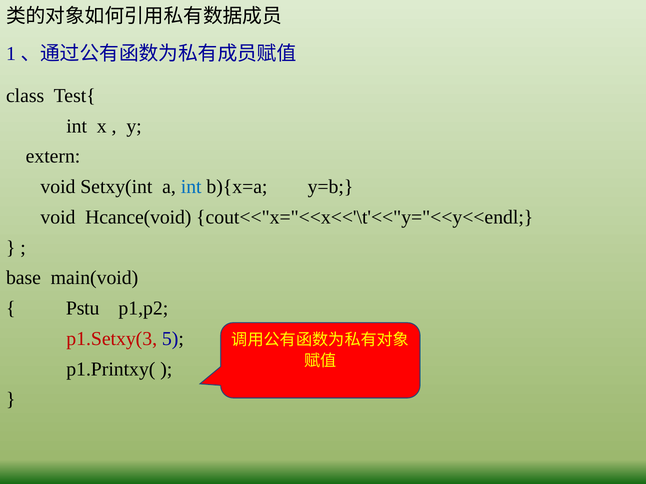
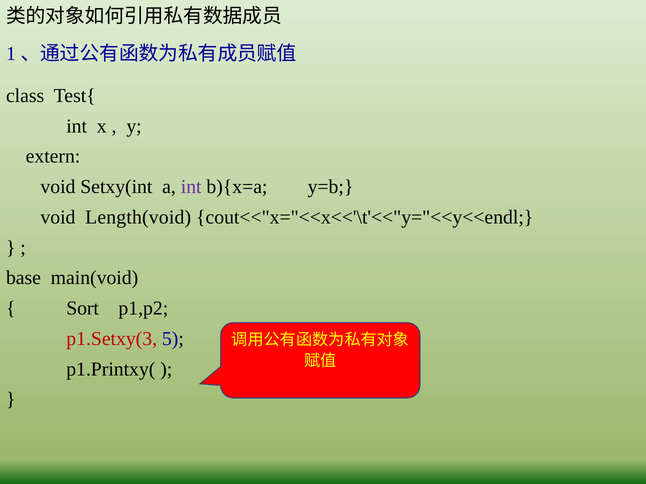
int at (191, 187) colour: blue -> purple
Hcance(void: Hcance(void -> Length(void
Pstu: Pstu -> Sort
